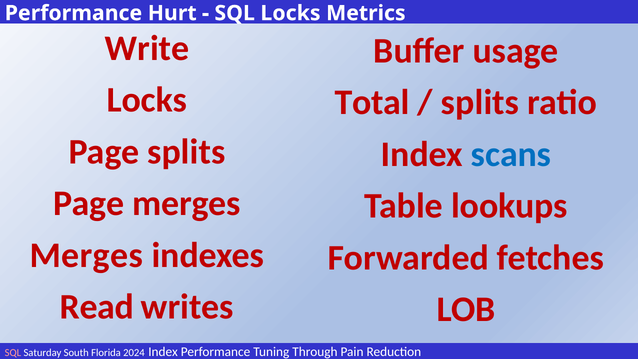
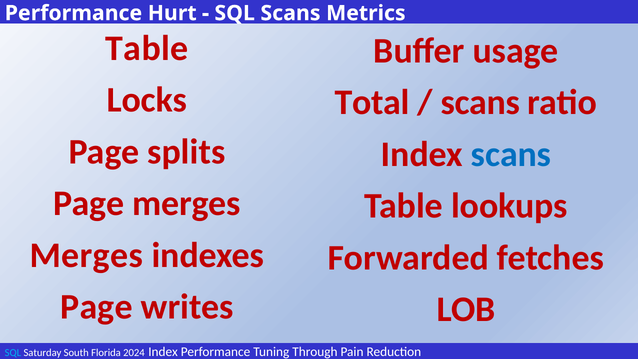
SQL Locks: Locks -> Scans
Write at (147, 48): Write -> Table
splits at (480, 102): splits -> scans
Read at (97, 307): Read -> Page
SQL at (13, 353) colour: pink -> light blue
